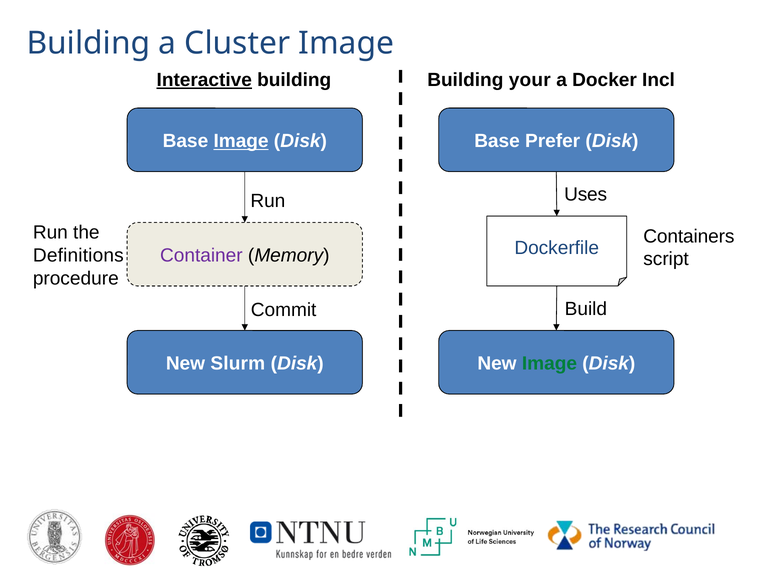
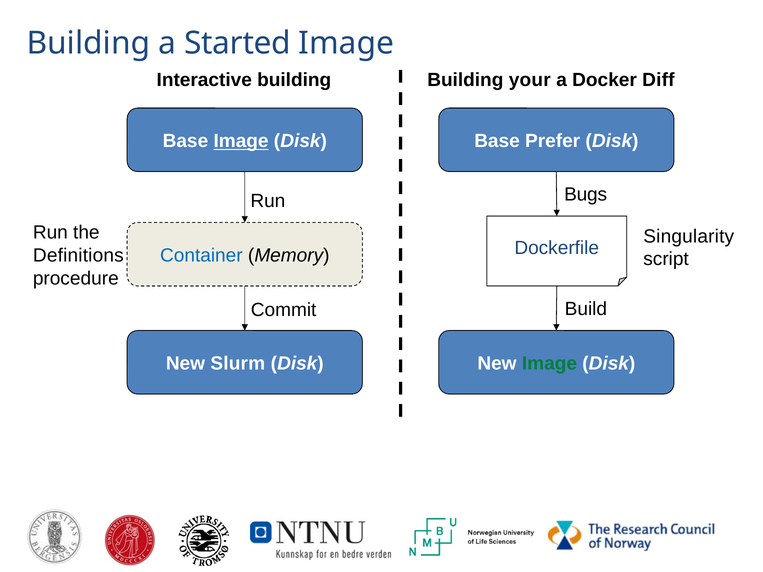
Cluster: Cluster -> Started
Interactive underline: present -> none
Incl: Incl -> Diff
Uses: Uses -> Bugs
Containers: Containers -> Singularity
Container colour: purple -> blue
